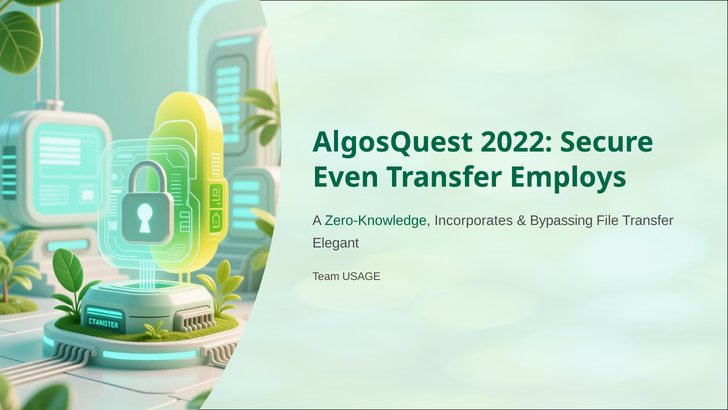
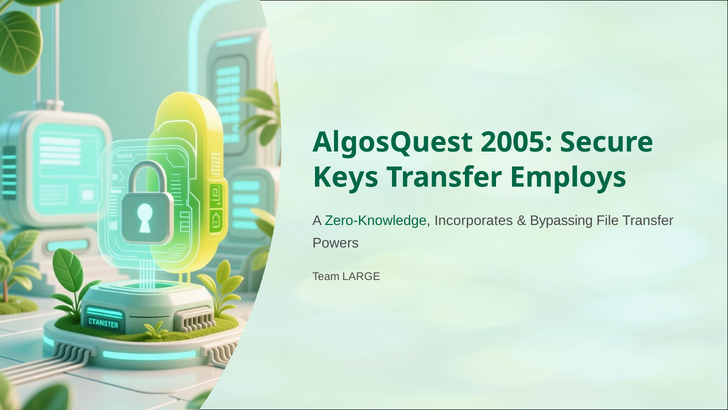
2022: 2022 -> 2005
Even: Even -> Keys
Elegant: Elegant -> Powers
USAGE: USAGE -> LARGE
